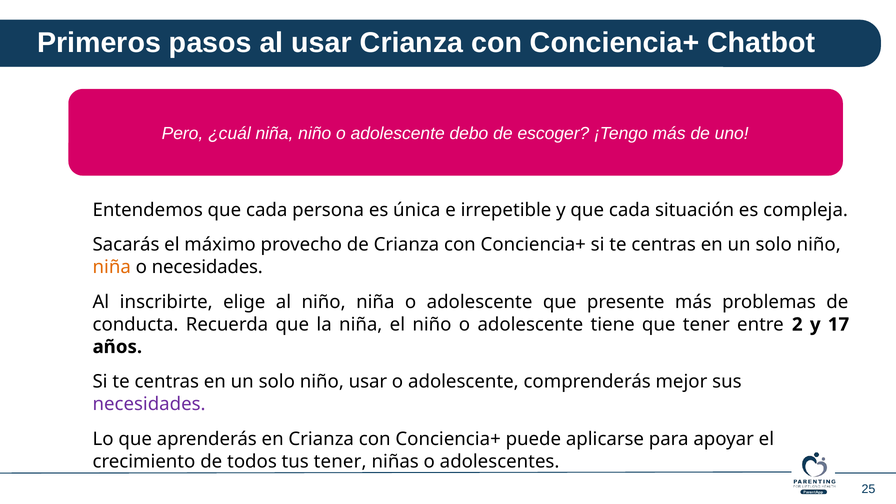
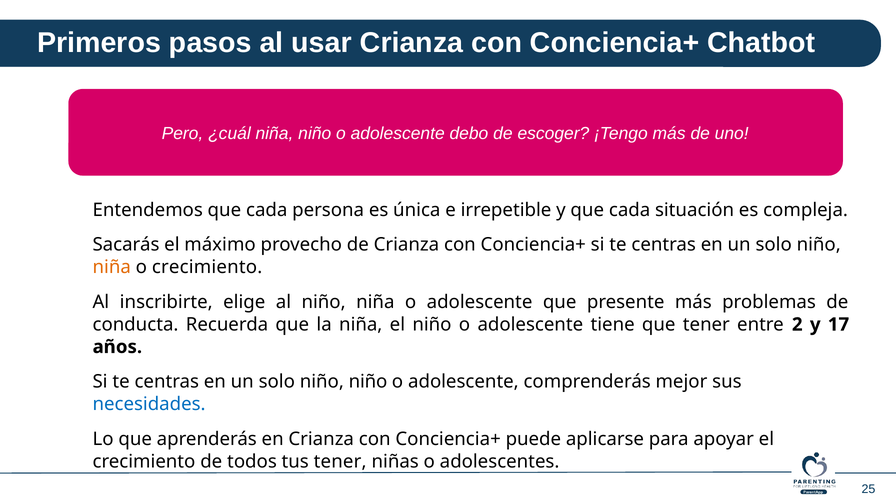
o necesidades: necesidades -> crecimiento
niño usar: usar -> niño
necesidades at (149, 404) colour: purple -> blue
